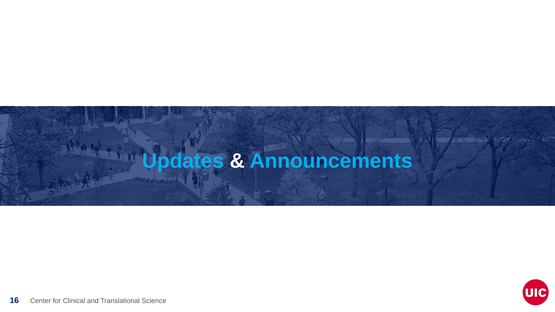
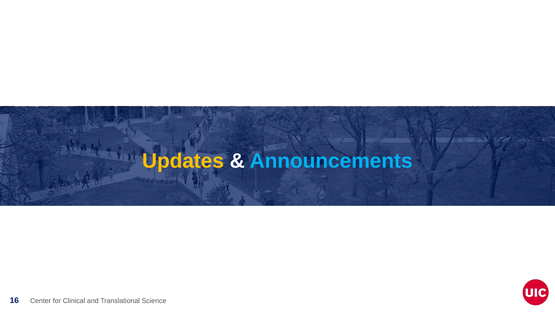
Updates colour: light blue -> yellow
